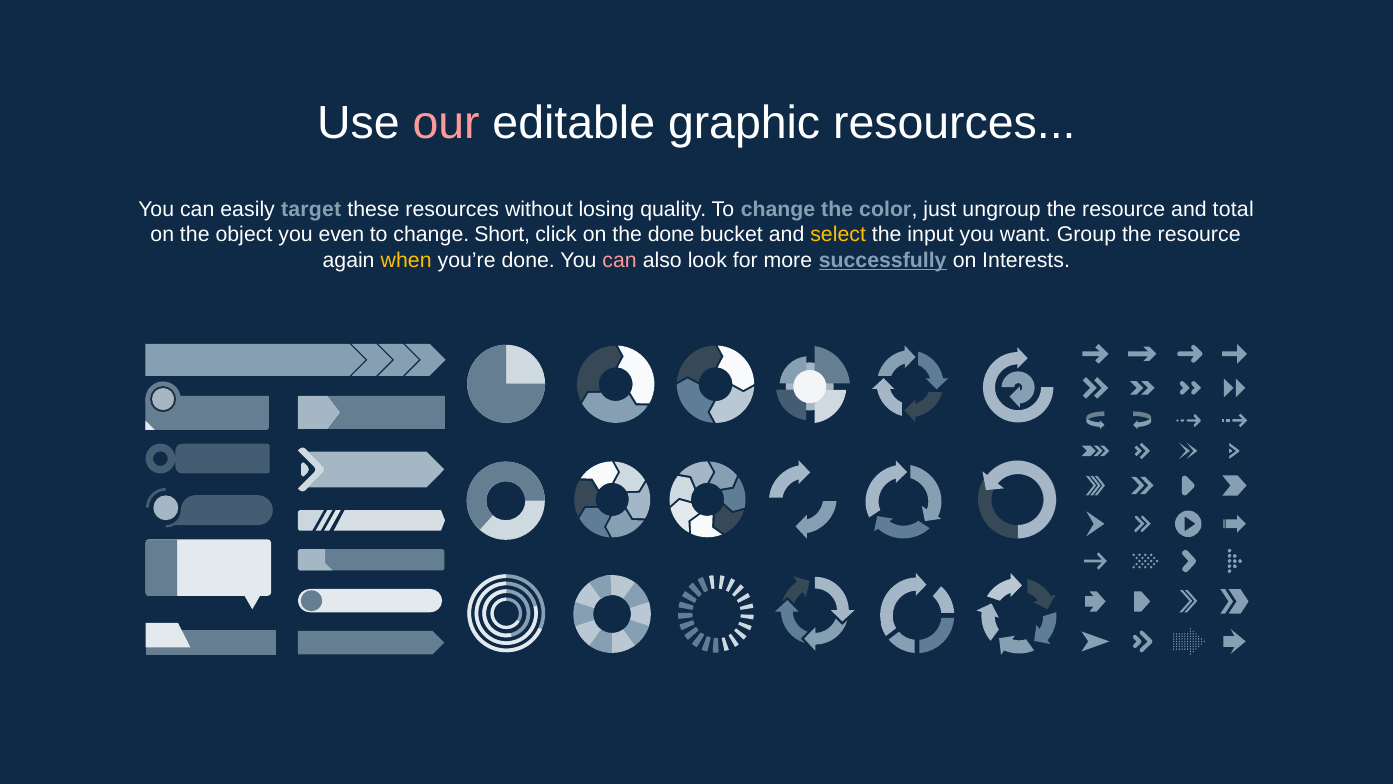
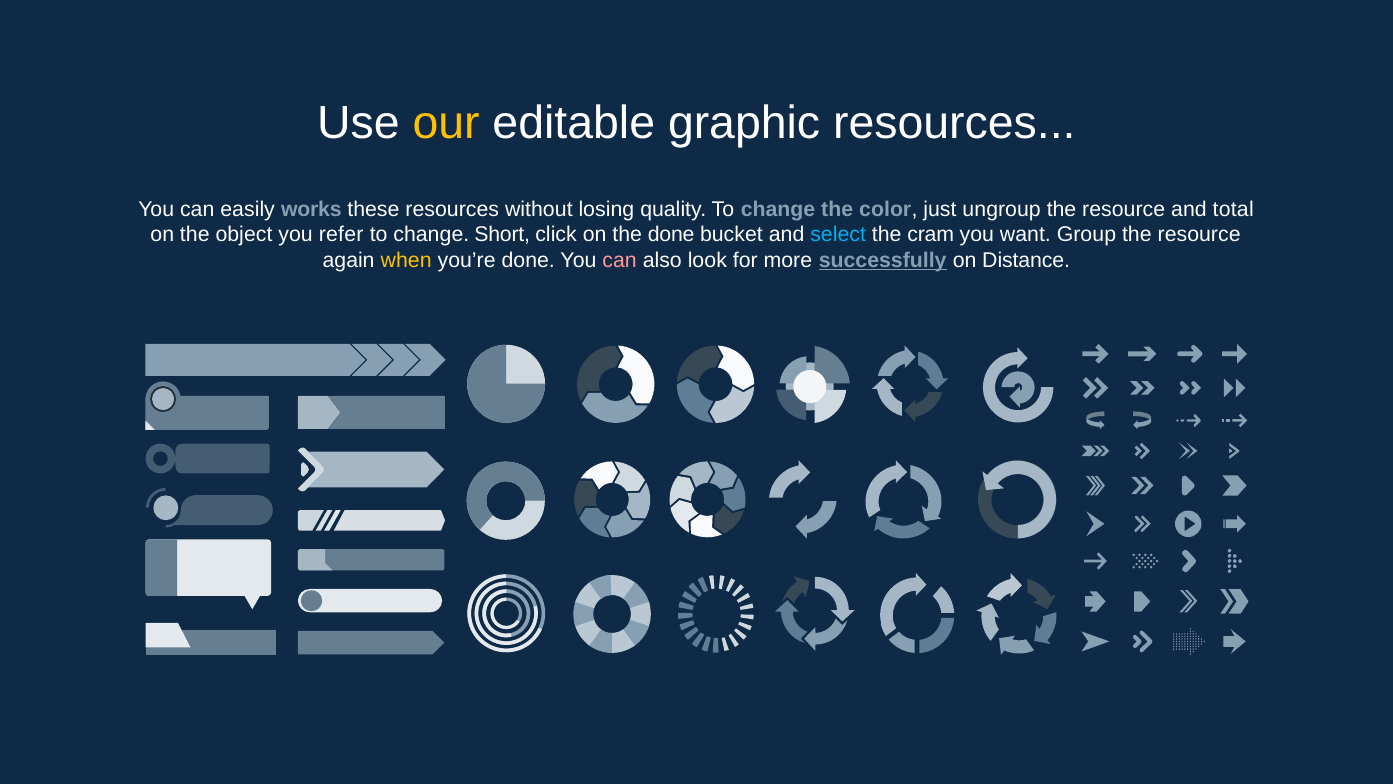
our colour: pink -> yellow
target: target -> works
even: even -> refer
select colour: yellow -> light blue
input: input -> cram
Interests: Interests -> Distance
